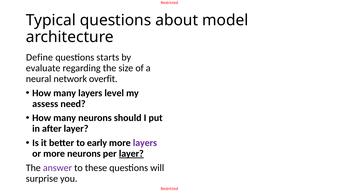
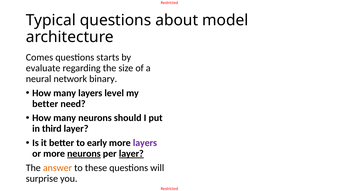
Define: Define -> Comes
overfit: overfit -> binary
assess at (45, 104): assess -> better
after: after -> third
neurons at (84, 153) underline: none -> present
answer colour: purple -> orange
